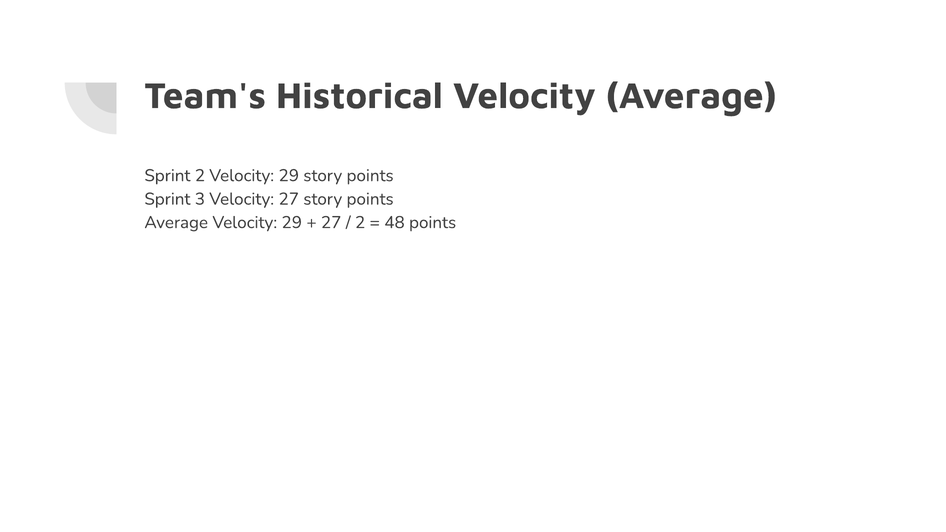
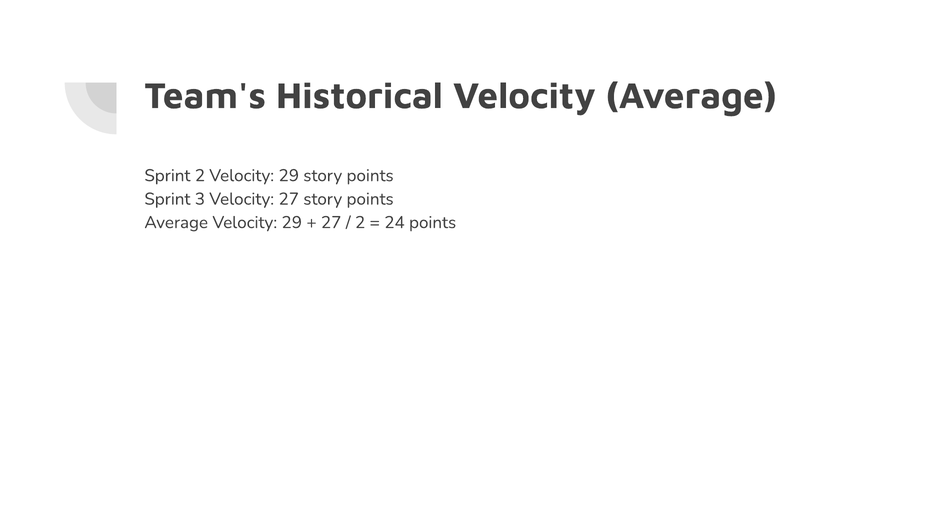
48: 48 -> 24
